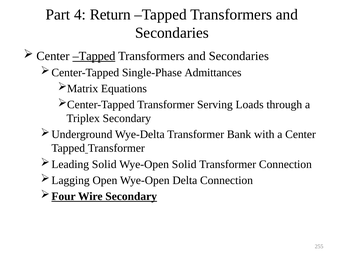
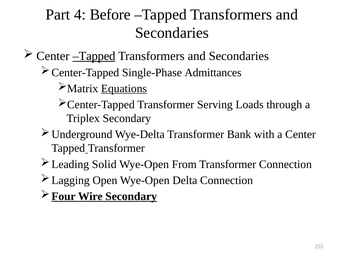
Return: Return -> Before
Equations underline: none -> present
Wye-Open Solid: Solid -> From
